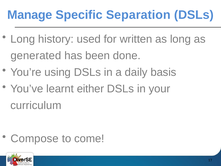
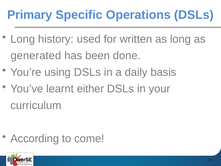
Manage: Manage -> Primary
Separation: Separation -> Operations
Compose: Compose -> According
